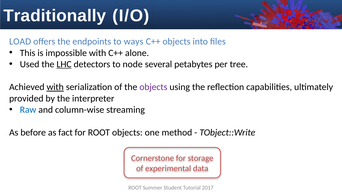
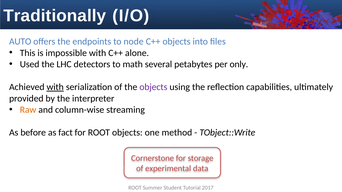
LOAD: LOAD -> AUTO
ways: ways -> node
LHC underline: present -> none
node: node -> math
tree: tree -> only
Raw colour: blue -> orange
